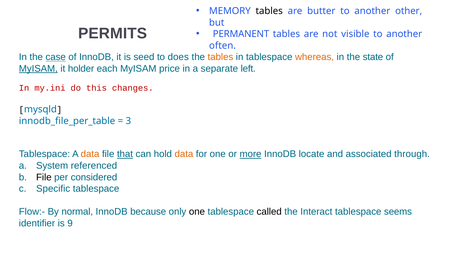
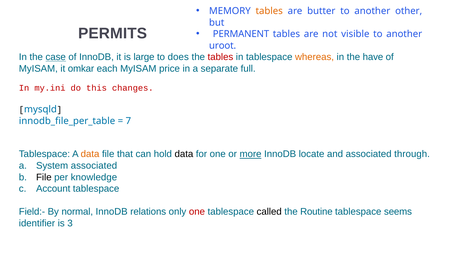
tables at (269, 11) colour: black -> orange
often: often -> uroot
seed: seed -> large
tables at (220, 57) colour: orange -> red
state: state -> have
MyISAM at (38, 68) underline: present -> none
holder: holder -> omkar
left: left -> full
3: 3 -> 7
that underline: present -> none
data at (184, 154) colour: orange -> black
System referenced: referenced -> associated
considered: considered -> knowledge
Specific: Specific -> Account
Flow:-: Flow:- -> Field:-
because: because -> relations
one at (197, 212) colour: black -> red
Interact: Interact -> Routine
9: 9 -> 3
